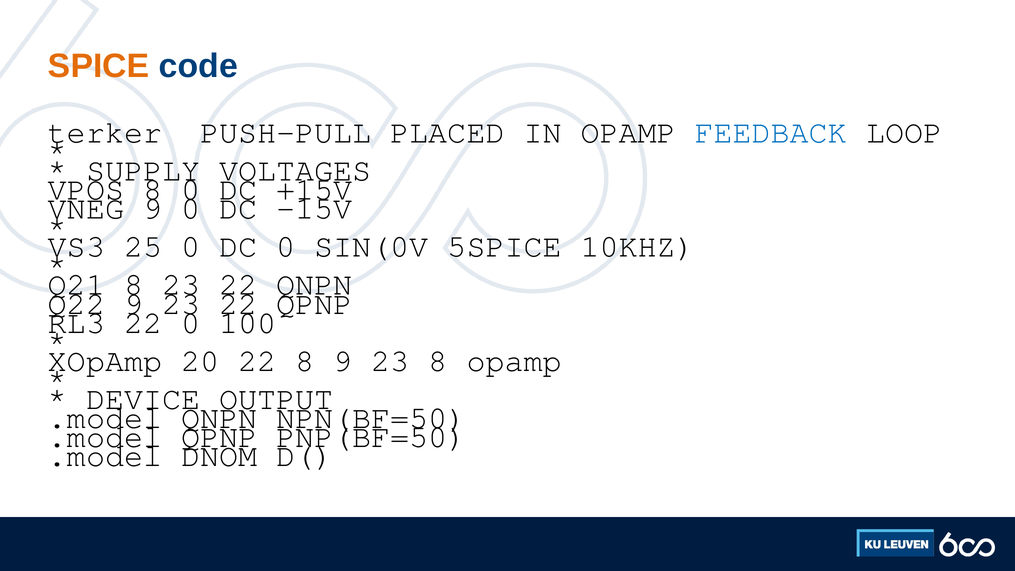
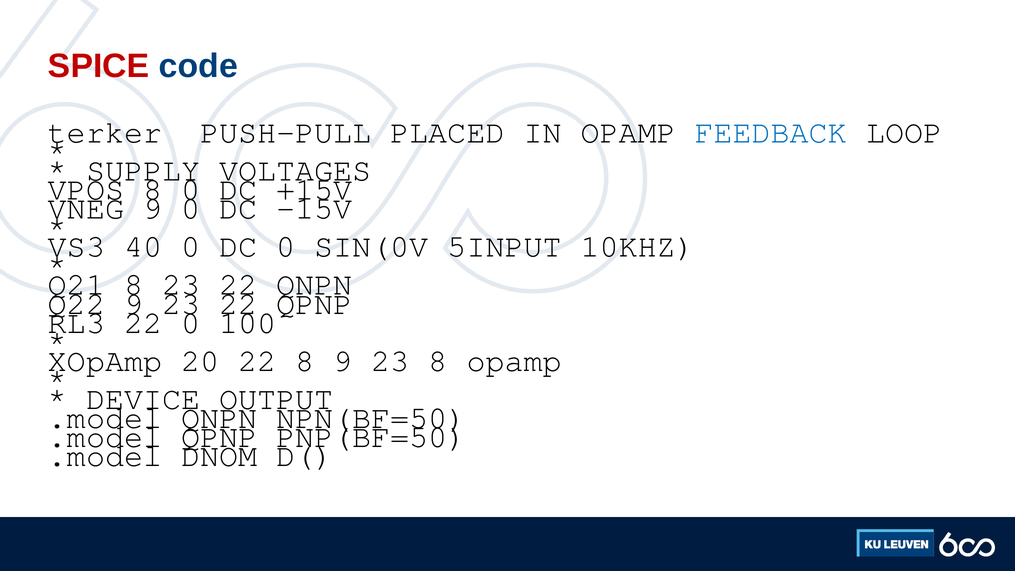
SPICE colour: orange -> red
25: 25 -> 40
5SPICE: 5SPICE -> 5INPUT
